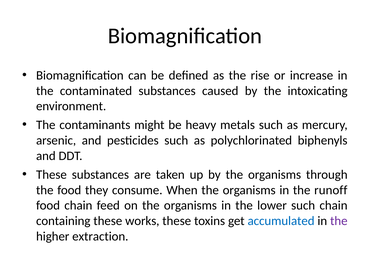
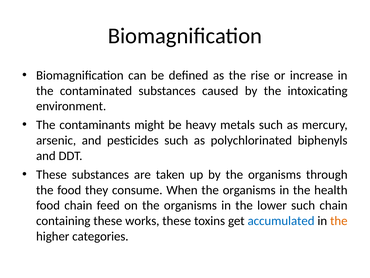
runoff: runoff -> health
the at (339, 220) colour: purple -> orange
extraction: extraction -> categories
